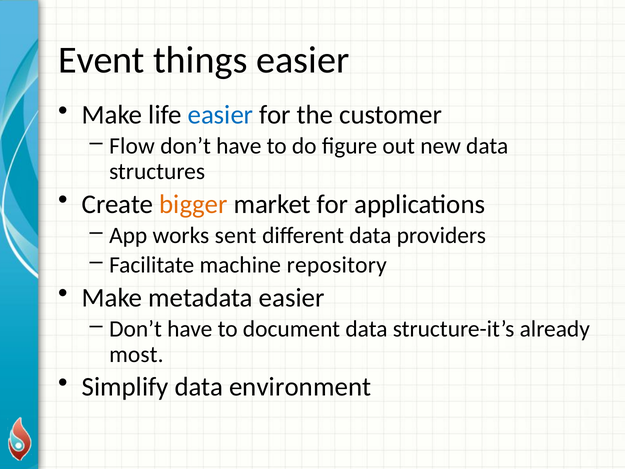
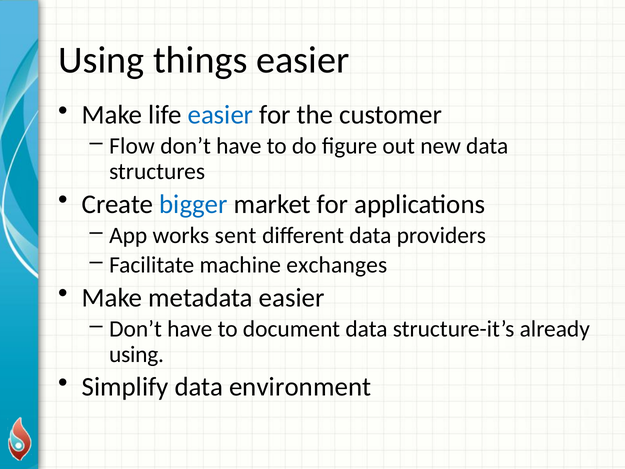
Event at (102, 60): Event -> Using
bigger colour: orange -> blue
repository: repository -> exchanges
most at (136, 354): most -> using
